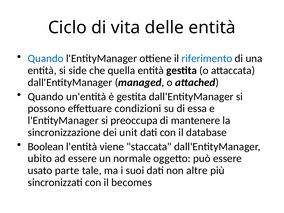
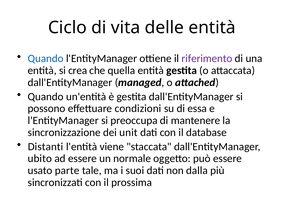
riferimento colour: blue -> purple
side: side -> crea
Boolean: Boolean -> Distanti
altre: altre -> dalla
becomes: becomes -> prossima
